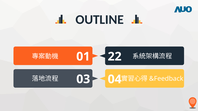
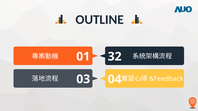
22: 22 -> 32
